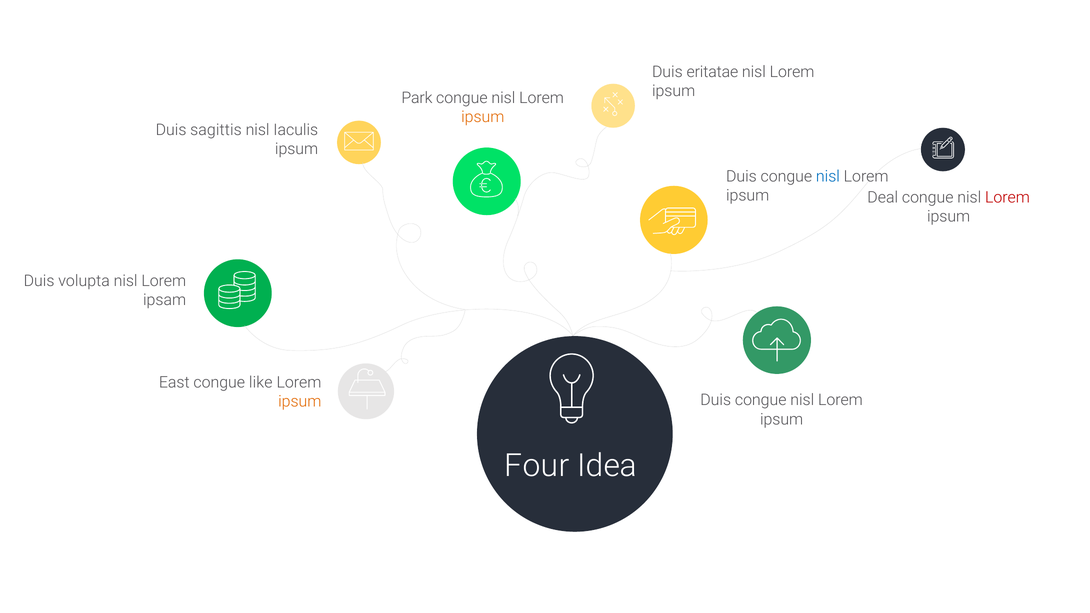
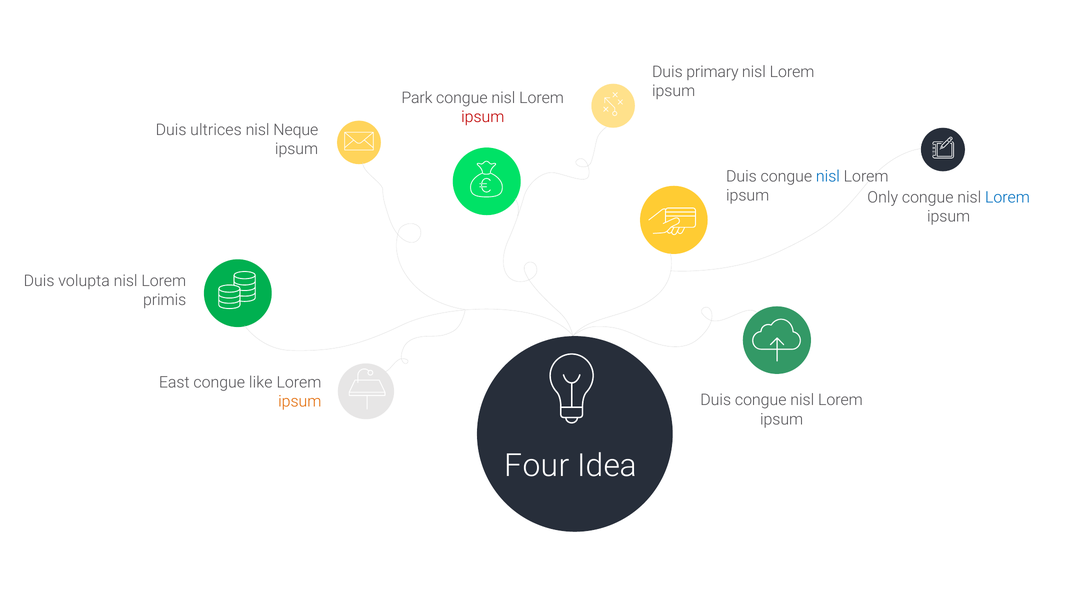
eritatae: eritatae -> primary
ipsum at (483, 117) colour: orange -> red
sagittis: sagittis -> ultrices
Iaculis: Iaculis -> Neque
Deal: Deal -> Only
Lorem at (1007, 198) colour: red -> blue
ipsam: ipsam -> primis
